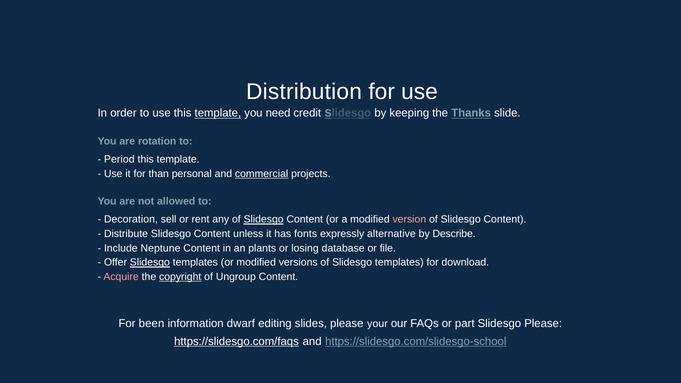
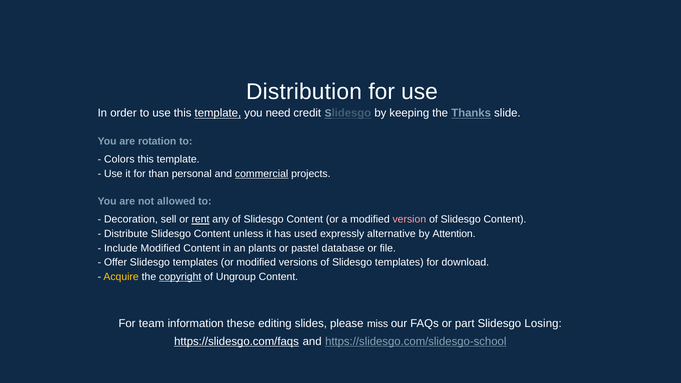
Period: Period -> Colors
rent underline: none -> present
Slidesgo at (264, 220) underline: present -> none
fonts: fonts -> used
Describe: Describe -> Attention
Include Neptune: Neptune -> Modified
losing: losing -> pastel
Slidesgo at (150, 263) underline: present -> none
Acquire colour: pink -> yellow
been: been -> team
dwarf: dwarf -> these
your: your -> miss
Slidesgo Please: Please -> Losing
